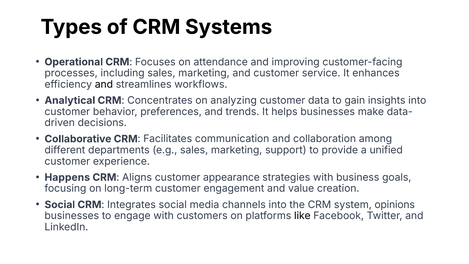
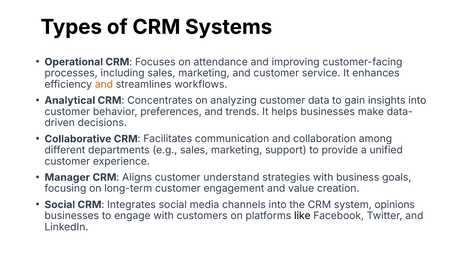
and at (104, 84) colour: black -> orange
Happens: Happens -> Manager
appearance: appearance -> understand
